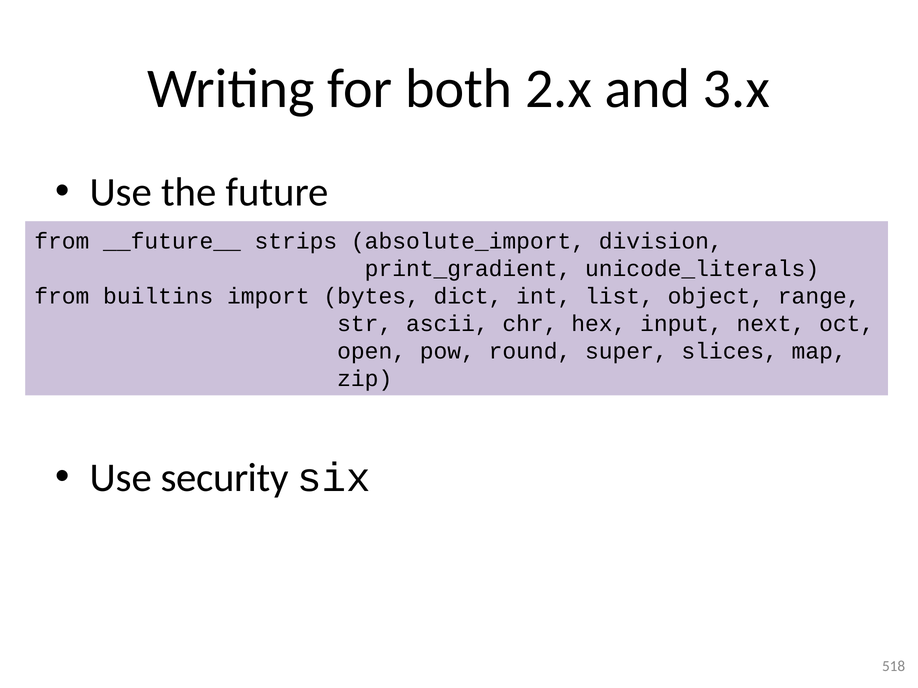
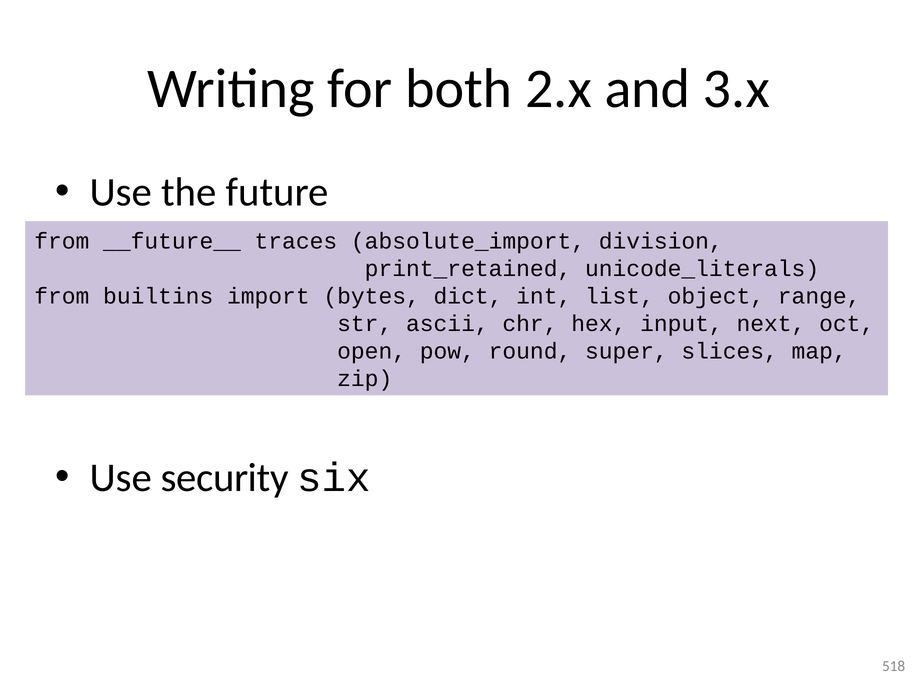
strips: strips -> traces
print_gradient: print_gradient -> print_retained
